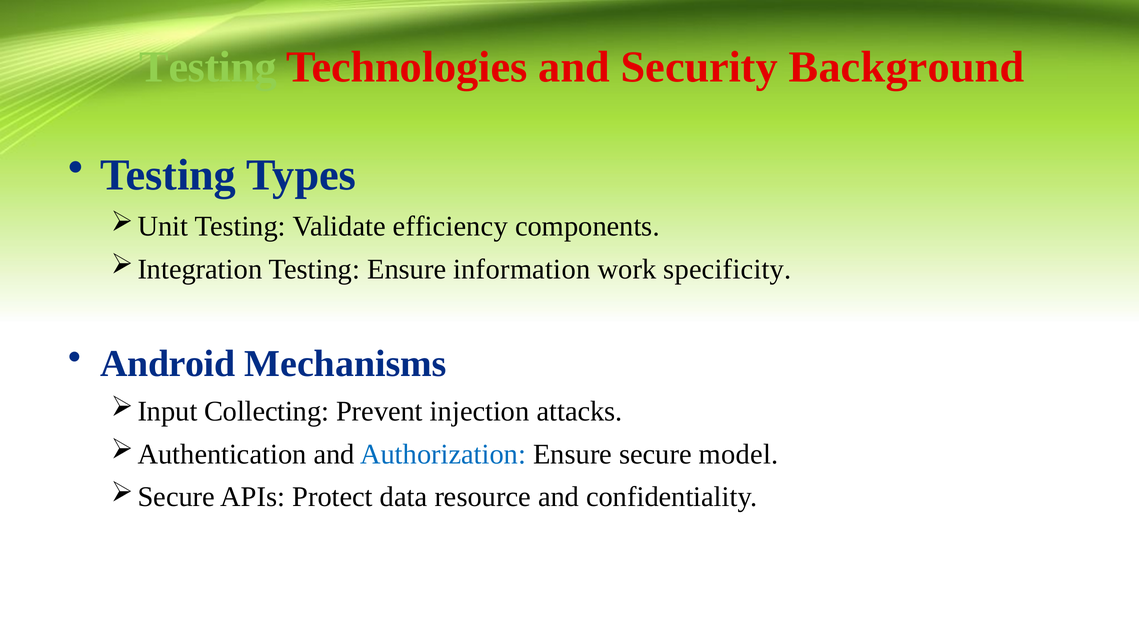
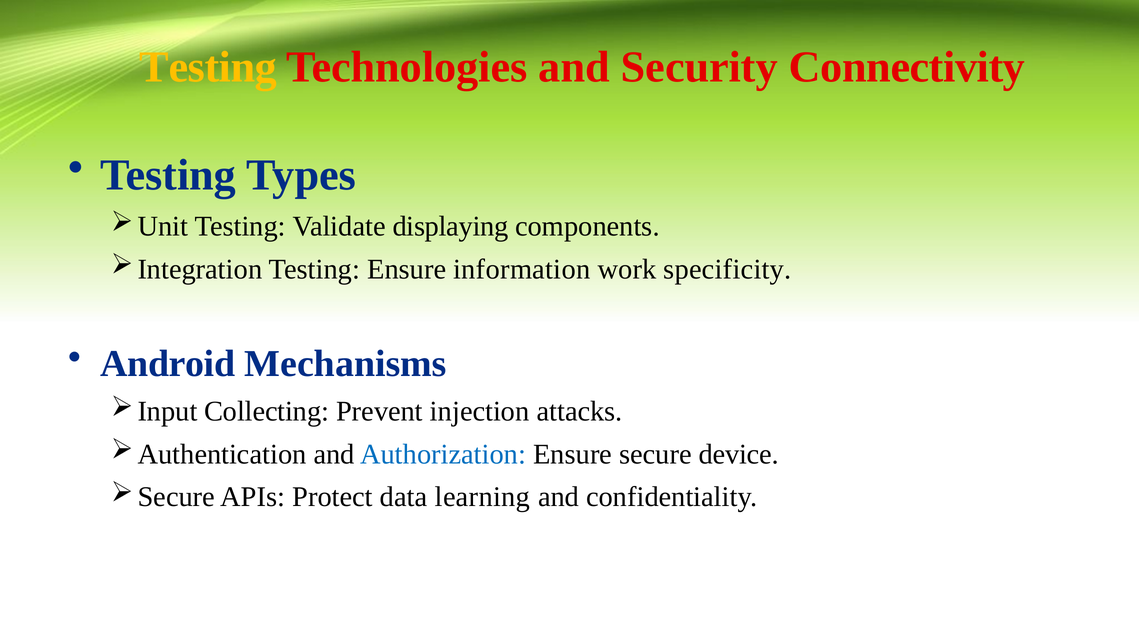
Testing at (208, 67) colour: light green -> yellow
Background: Background -> Connectivity
efficiency: efficiency -> displaying
model: model -> device
resource: resource -> learning
